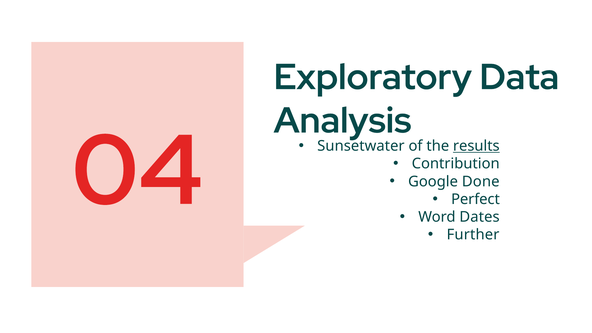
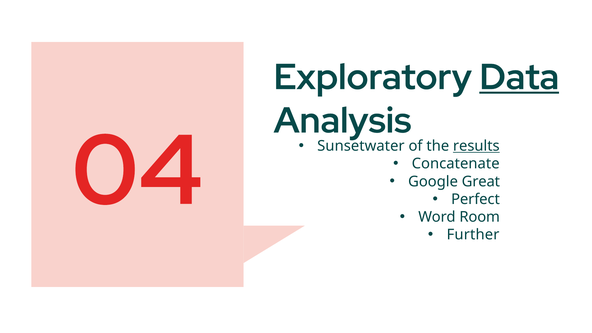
Data underline: none -> present
Contribution: Contribution -> Concatenate
Done: Done -> Great
Dates: Dates -> Room
